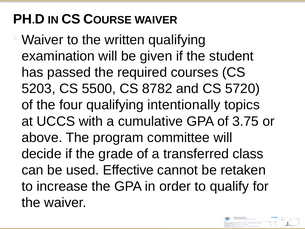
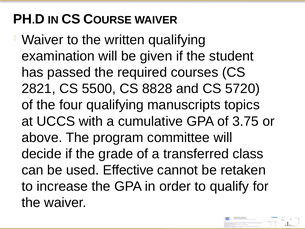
5203: 5203 -> 2821
8782: 8782 -> 8828
intentionally: intentionally -> manuscripts
